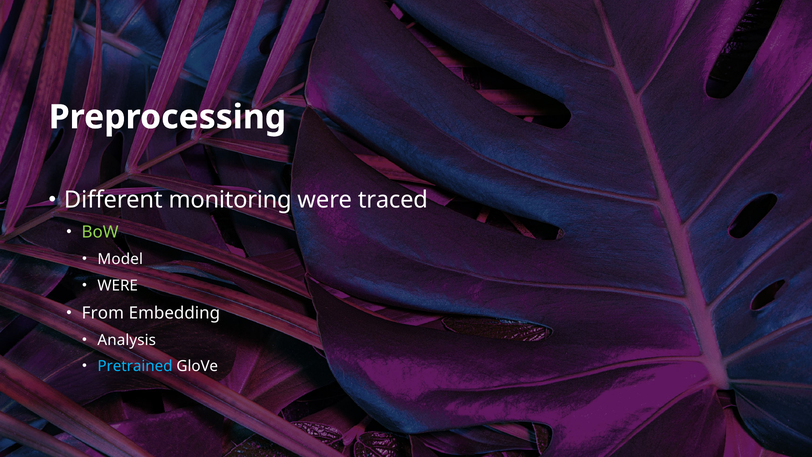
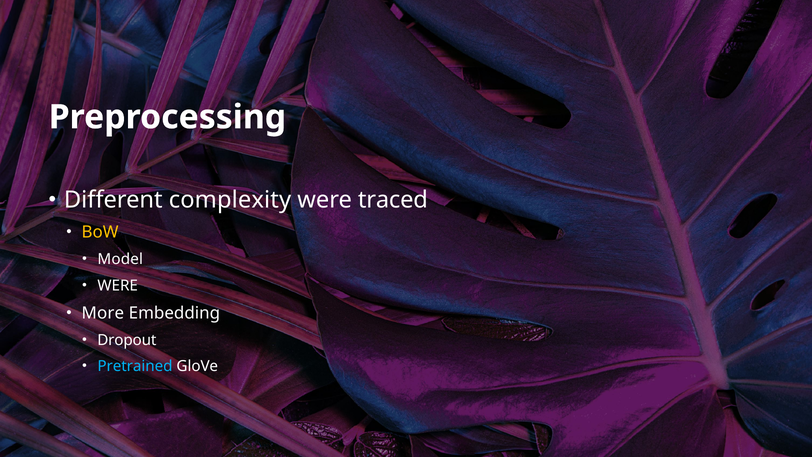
monitoring: monitoring -> complexity
BoW colour: light green -> yellow
From: From -> More
Analysis: Analysis -> Dropout
